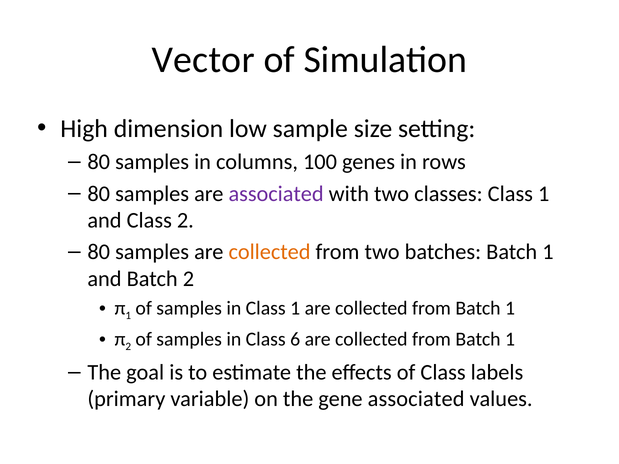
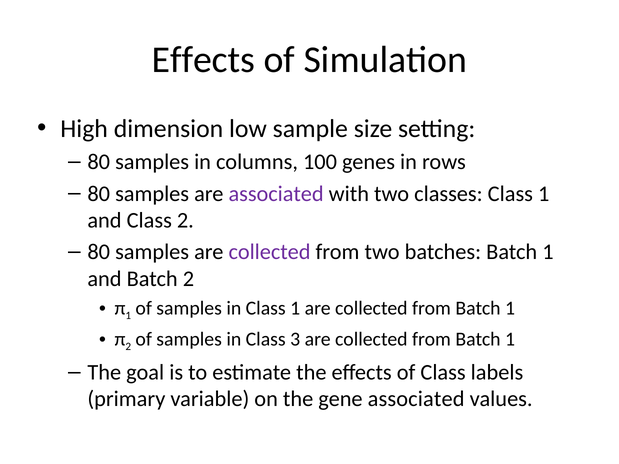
Vector at (203, 60): Vector -> Effects
collected at (270, 252) colour: orange -> purple
6: 6 -> 3
